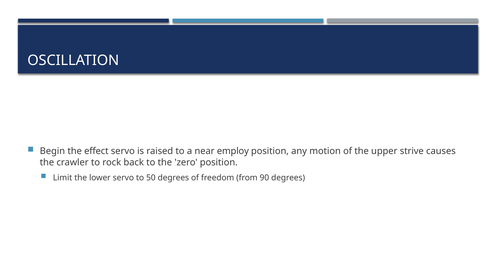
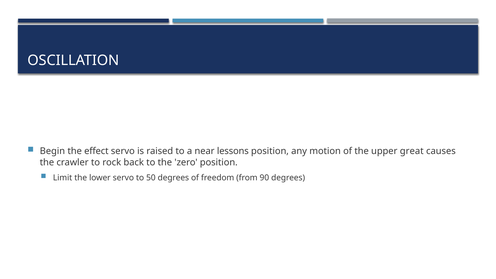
employ: employ -> lessons
strive: strive -> great
